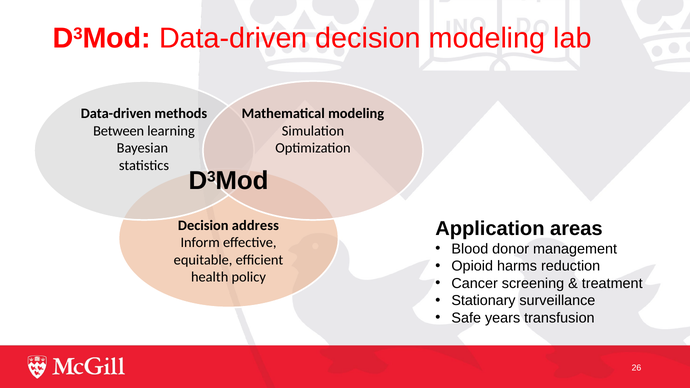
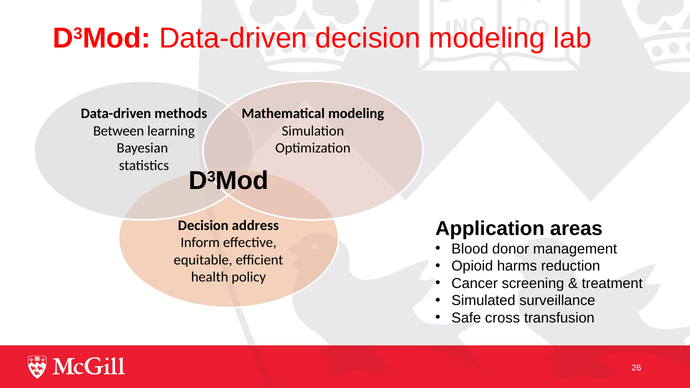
Stationary: Stationary -> Simulated
years: years -> cross
